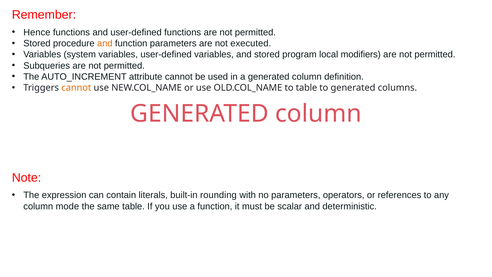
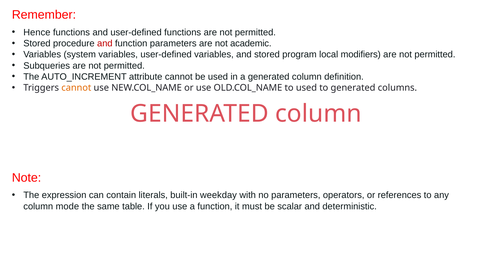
and at (105, 43) colour: orange -> red
executed: executed -> academic
to table: table -> used
rounding: rounding -> weekday
